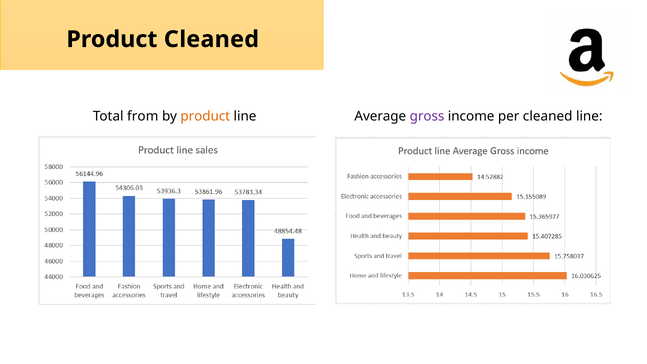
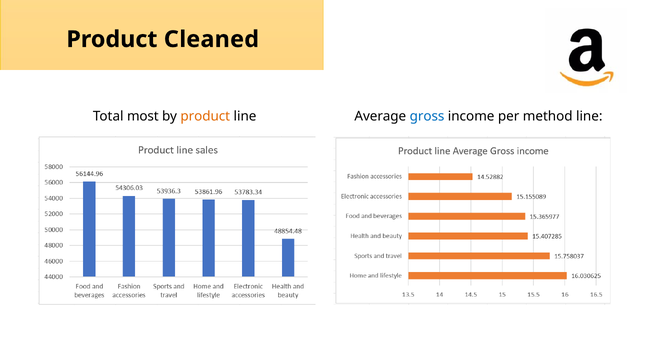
from: from -> most
gross colour: purple -> blue
per cleaned: cleaned -> method
